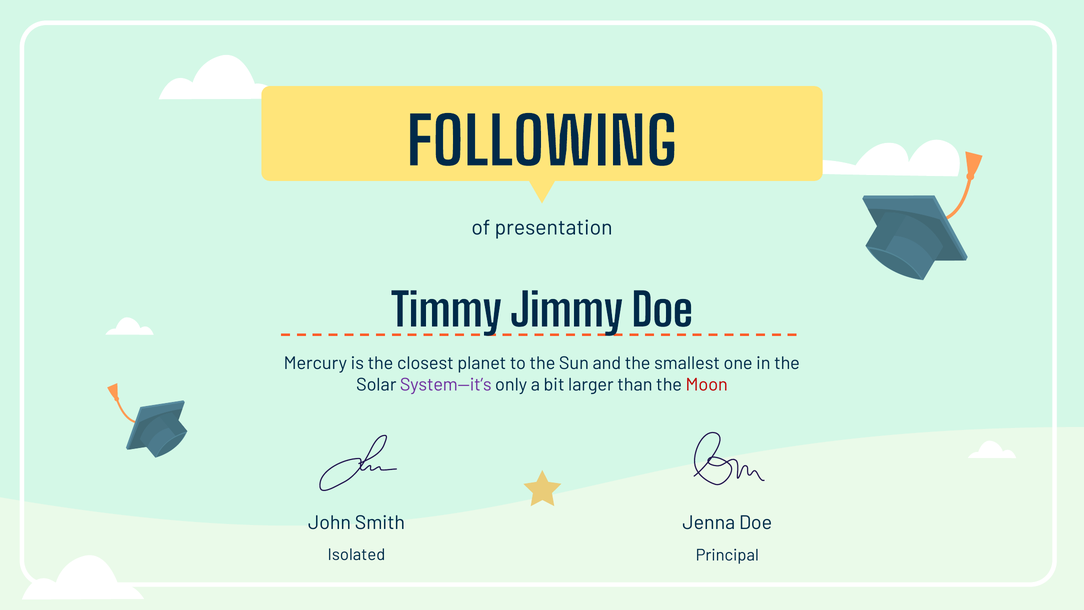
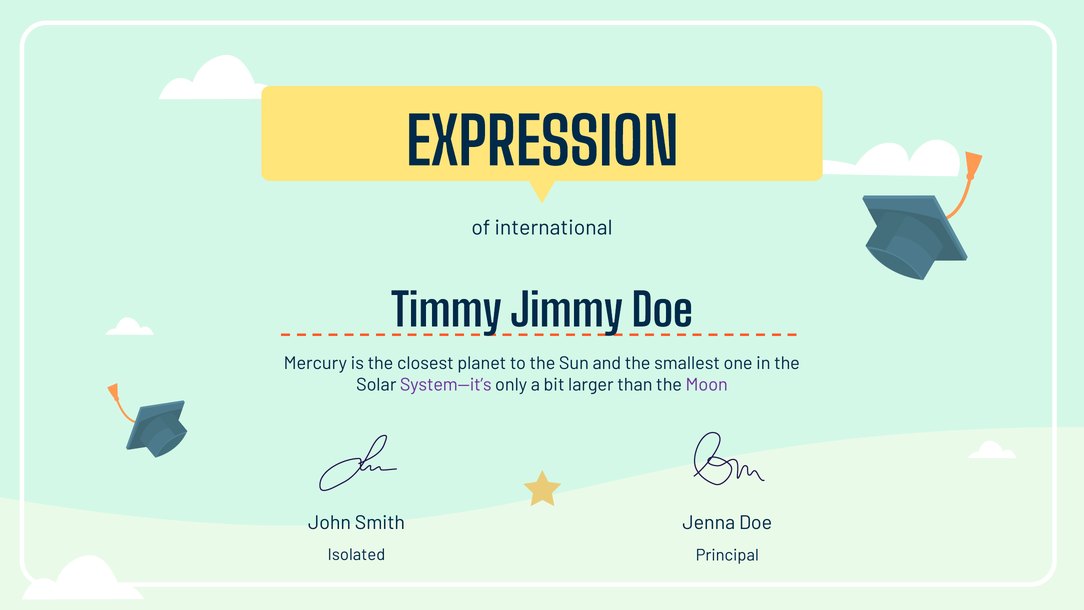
FOLLOWING: FOLLOWING -> EXPRESSION
presentation: presentation -> international
Moon colour: red -> purple
